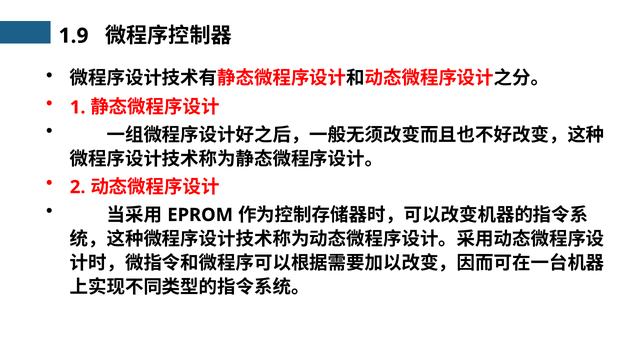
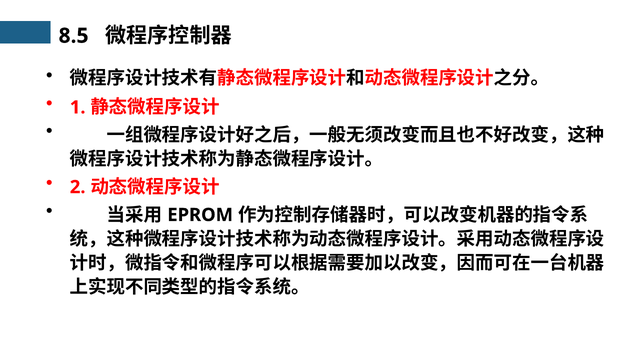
1.9: 1.9 -> 8.5
